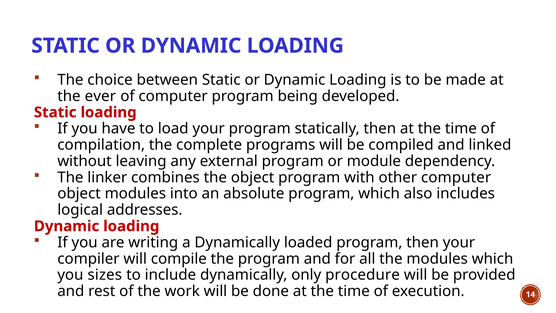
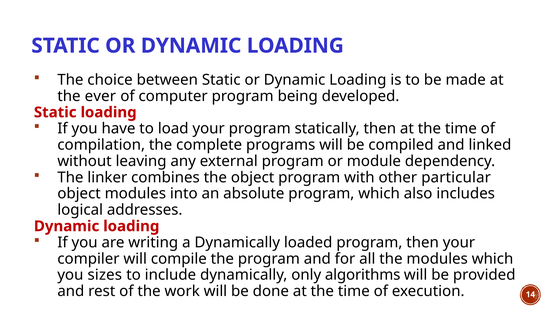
other computer: computer -> particular
procedure: procedure -> algorithms
